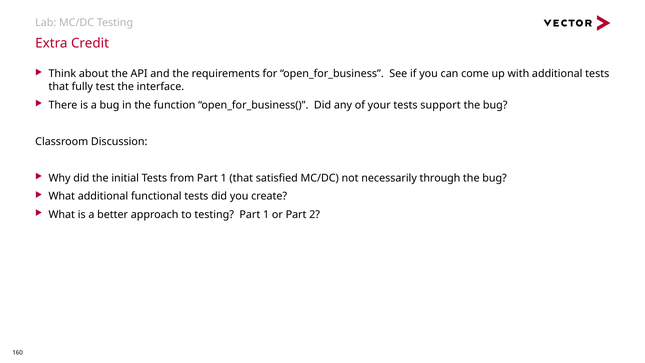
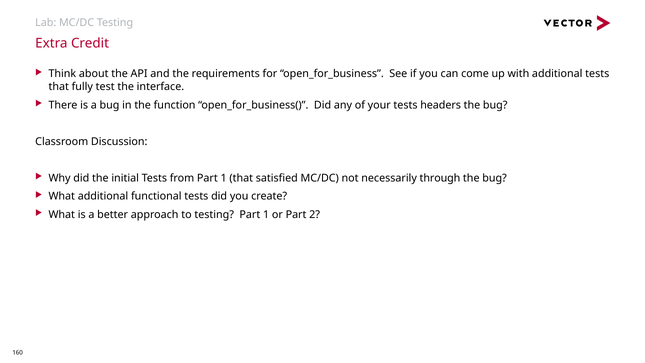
support: support -> headers
